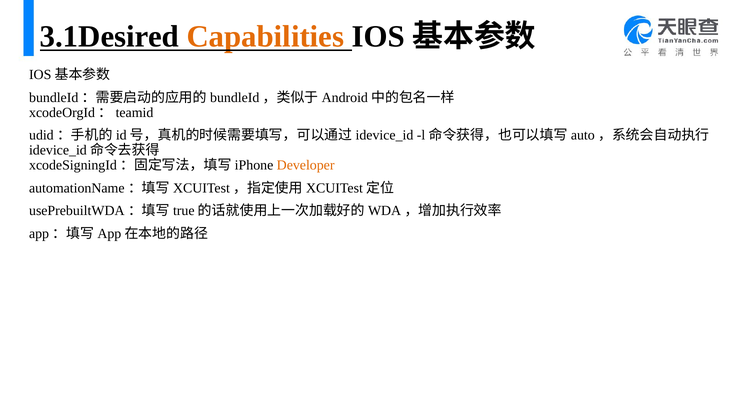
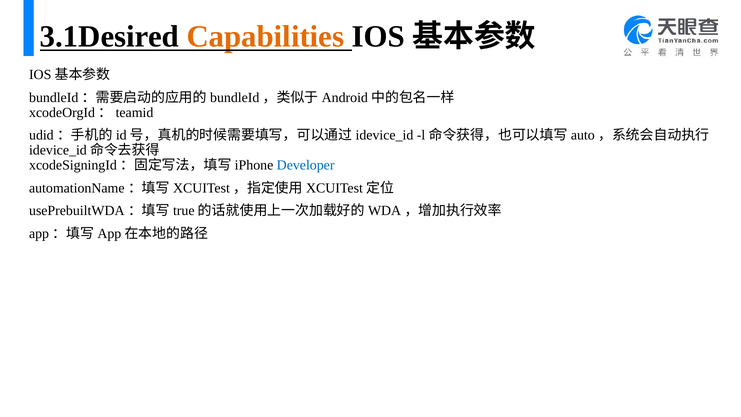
Developer colour: orange -> blue
